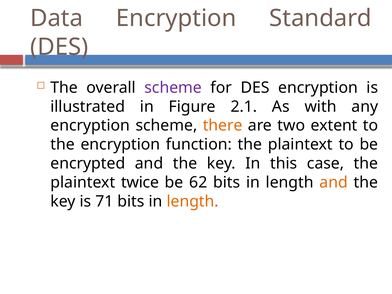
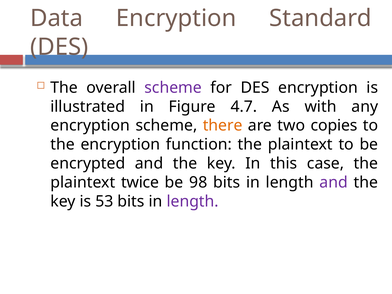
2.1: 2.1 -> 4.7
extent: extent -> copies
62: 62 -> 98
and at (334, 182) colour: orange -> purple
71: 71 -> 53
length at (193, 201) colour: orange -> purple
